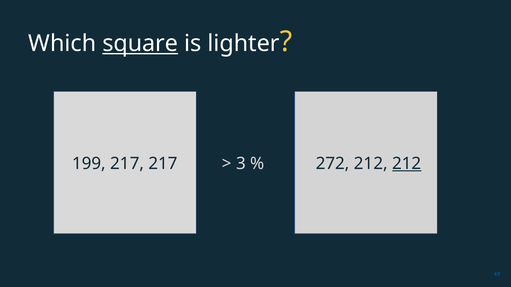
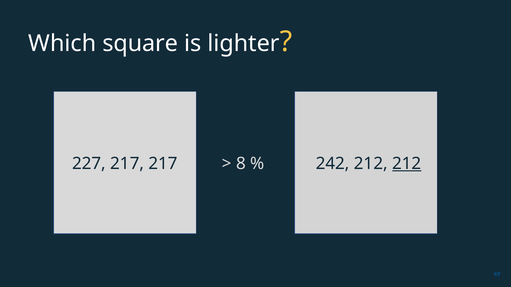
square underline: present -> none
199: 199 -> 227
3: 3 -> 8
272: 272 -> 242
